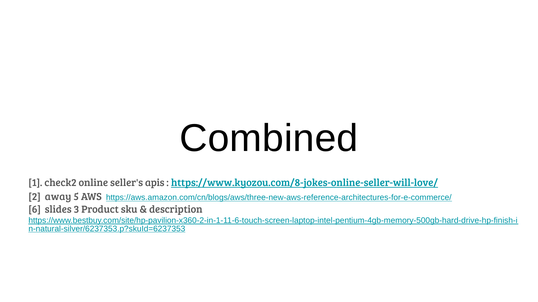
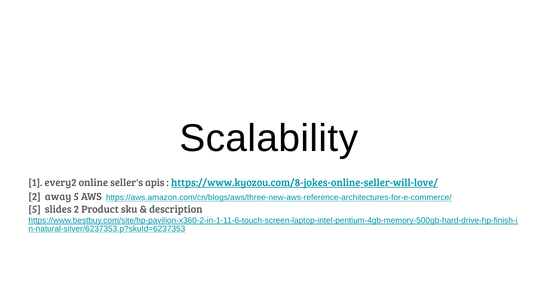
Combined: Combined -> Scalability
check2: check2 -> every2
6 at (35, 210): 6 -> 5
slides 3: 3 -> 2
